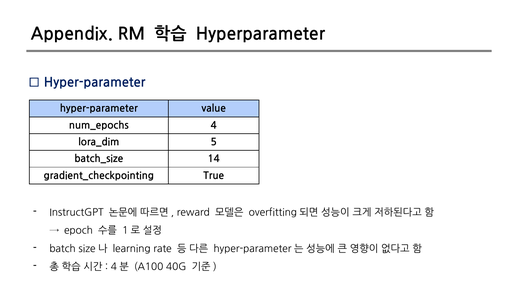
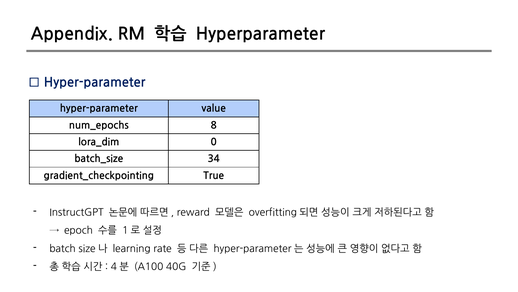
4: 4 -> 8
5: 5 -> 0
14: 14 -> 34
